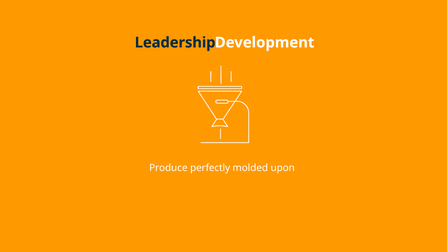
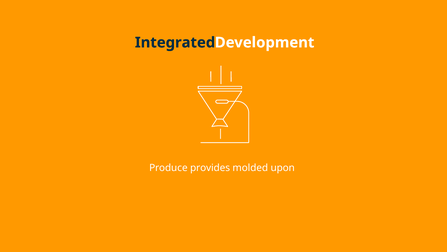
Leadership: Leadership -> Integrated
perfectly: perfectly -> provides
